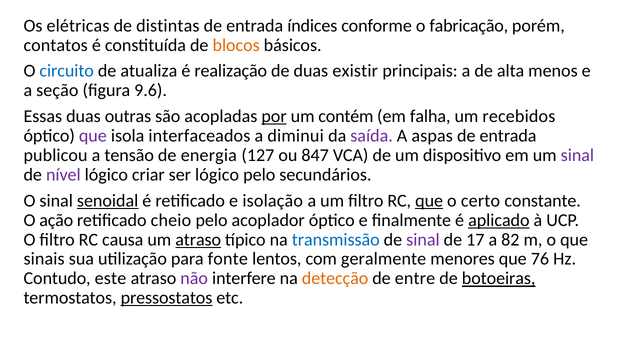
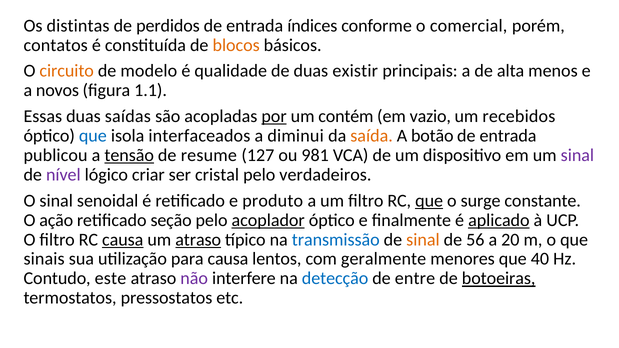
elétricas: elétricas -> distintas
distintas: distintas -> perdidos
fabricação: fabricação -> comercial
circuito colour: blue -> orange
atualiza: atualiza -> modelo
realização: realização -> qualidade
seção: seção -> novos
9.6: 9.6 -> 1.1
outras: outras -> saídas
falha: falha -> vazio
que at (93, 136) colour: purple -> blue
saída colour: purple -> orange
aspas: aspas -> botão
tensão underline: none -> present
energia: energia -> resume
847: 847 -> 981
ser lógico: lógico -> cristal
secundários: secundários -> verdadeiros
senoidal underline: present -> none
isolação: isolação -> produto
certo: certo -> surge
cheio: cheio -> seção
acoplador underline: none -> present
causa at (123, 240) underline: none -> present
sinal at (423, 240) colour: purple -> orange
17: 17 -> 56
82: 82 -> 20
para fonte: fonte -> causa
76: 76 -> 40
detecção colour: orange -> blue
pressostatos underline: present -> none
